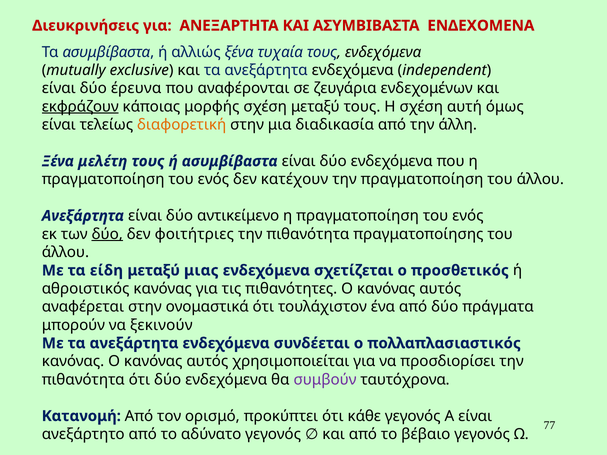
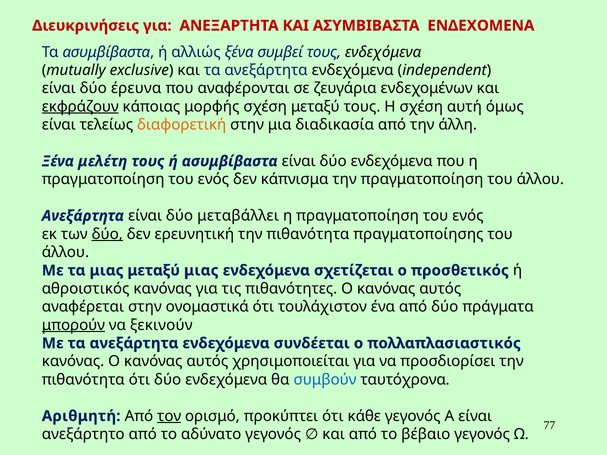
τυχαία: τυχαία -> συμβεί
κατέχουν: κατέχουν -> κάπνισμα
αντικείμενο: αντικείμενο -> μεταβάλλει
φοιτήτριες: φοιτήτριες -> ερευνητική
τα είδη: είδη -> μιας
μπορούν underline: none -> present
συμβούν colour: purple -> blue
Κατανομή: Κατανομή -> Αριθμητή
τον underline: none -> present
